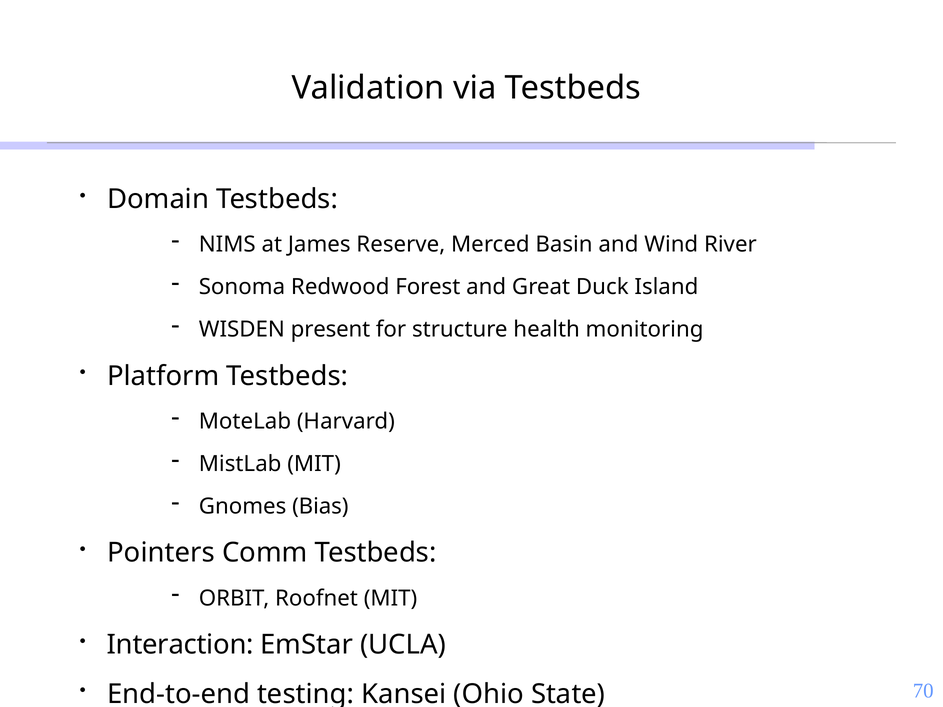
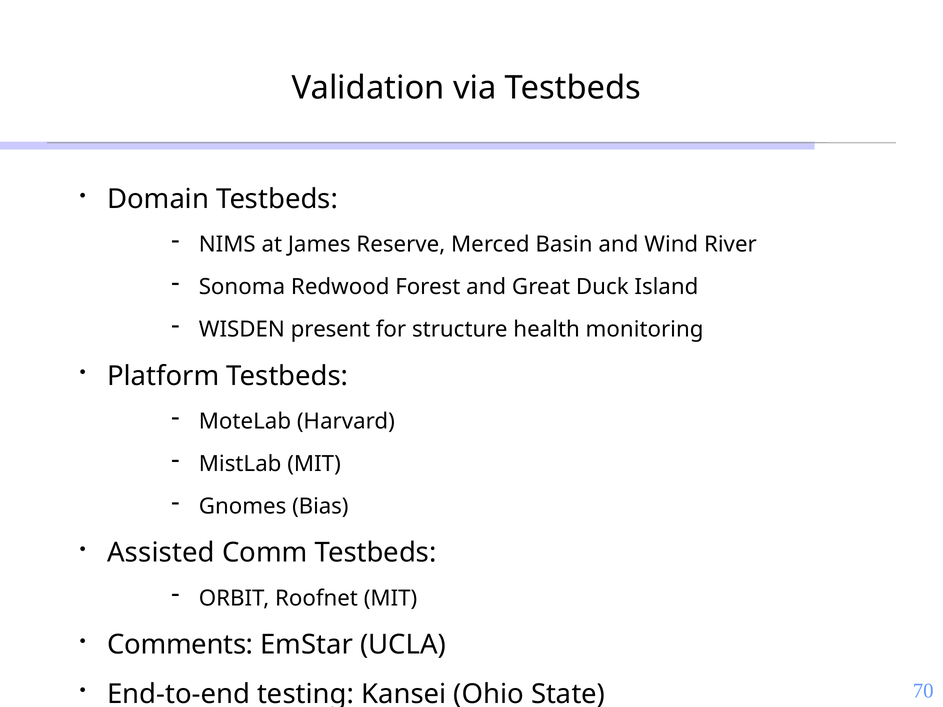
Pointers: Pointers -> Assisted
Interaction: Interaction -> Comments
